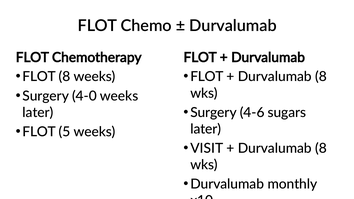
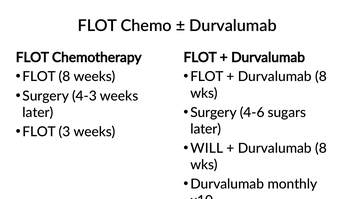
4-0: 4-0 -> 4-3
5: 5 -> 3
VISIT: VISIT -> WILL
